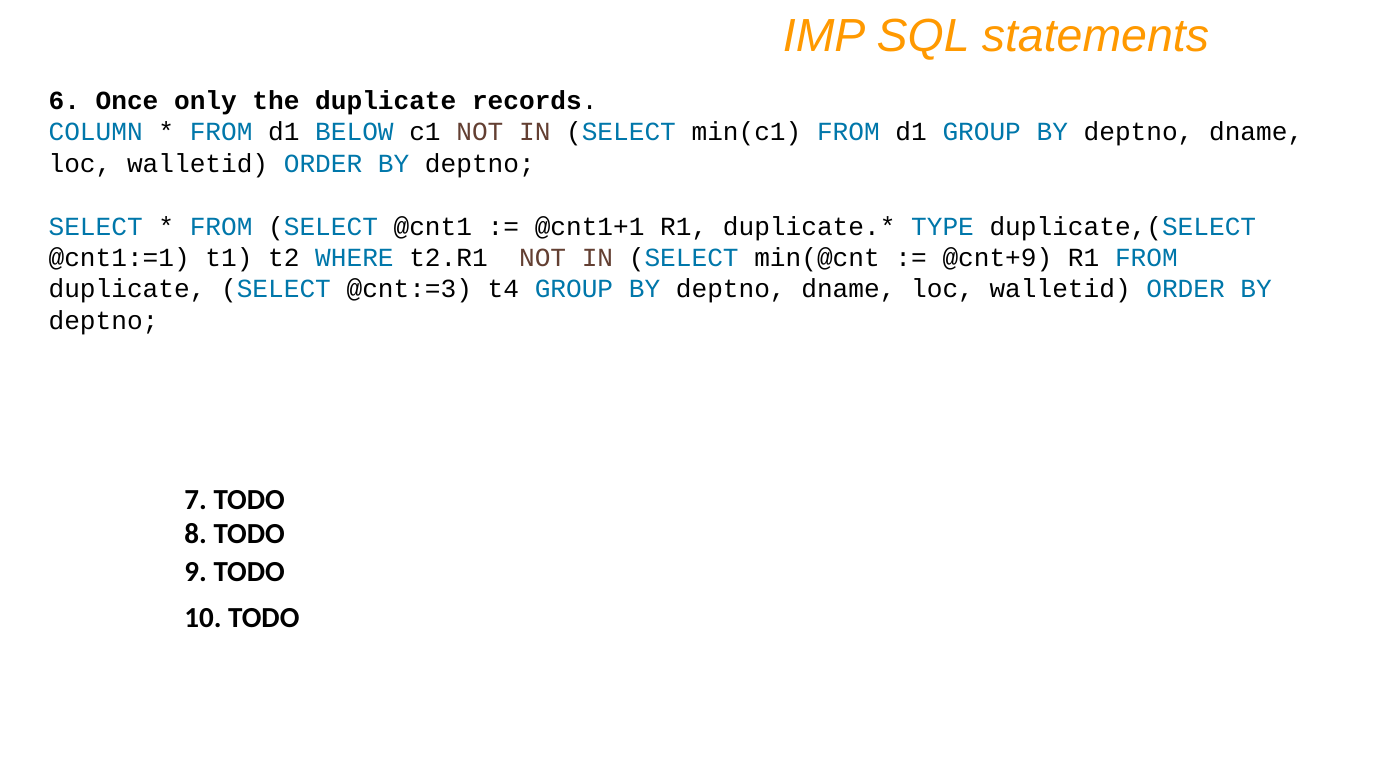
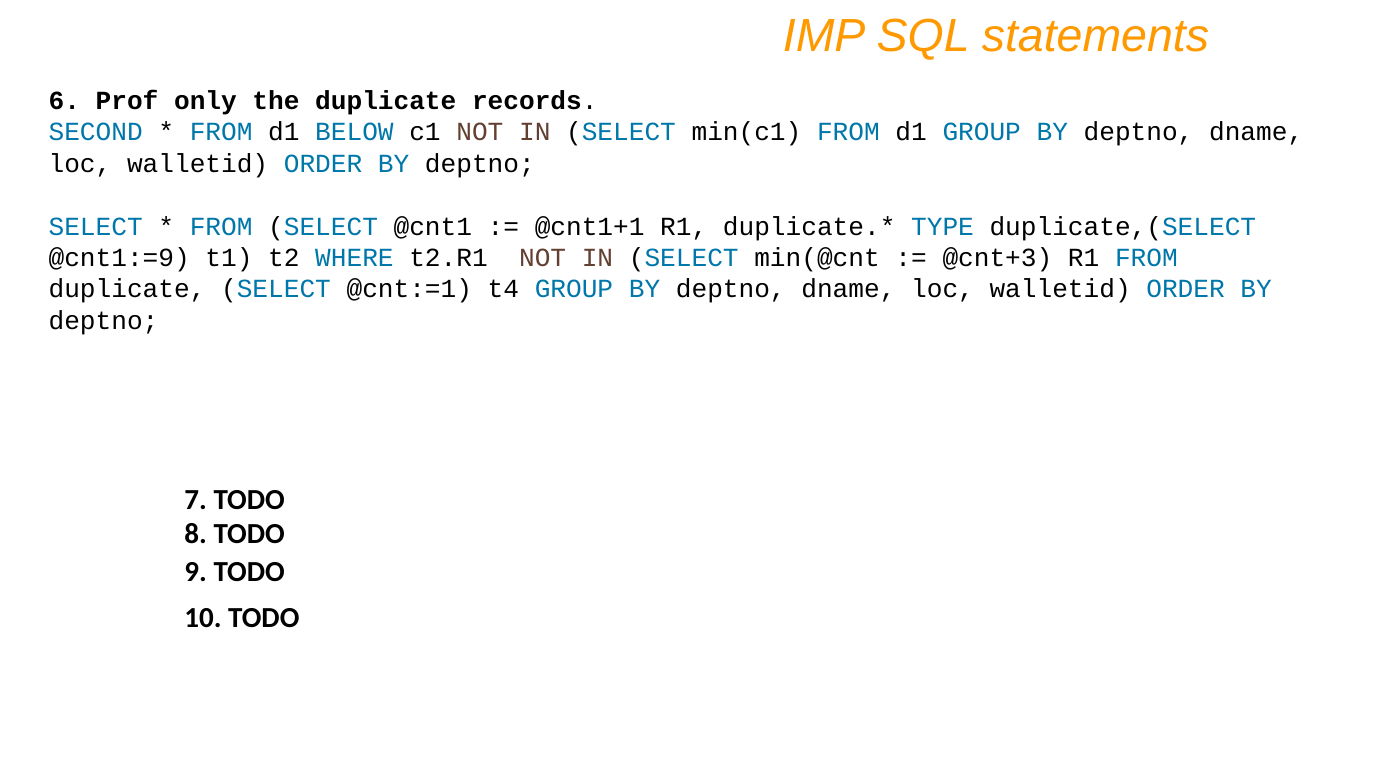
Once: Once -> Prof
COLUMN: COLUMN -> SECOND
@cnt1:=1: @cnt1:=1 -> @cnt1:=9
@cnt+9: @cnt+9 -> @cnt+3
@cnt:=3: @cnt:=3 -> @cnt:=1
